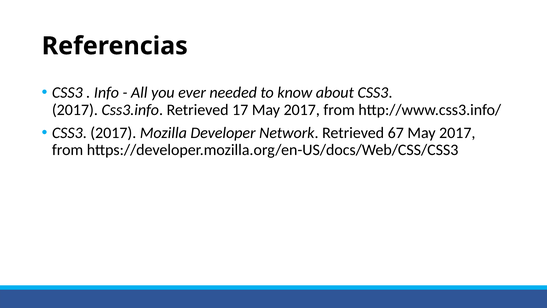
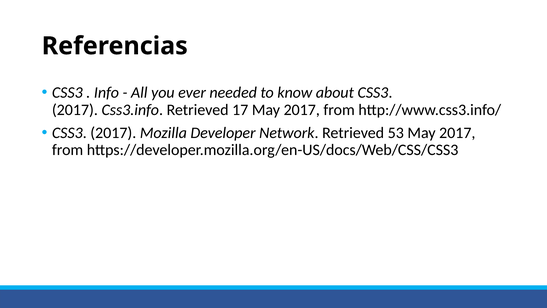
67: 67 -> 53
